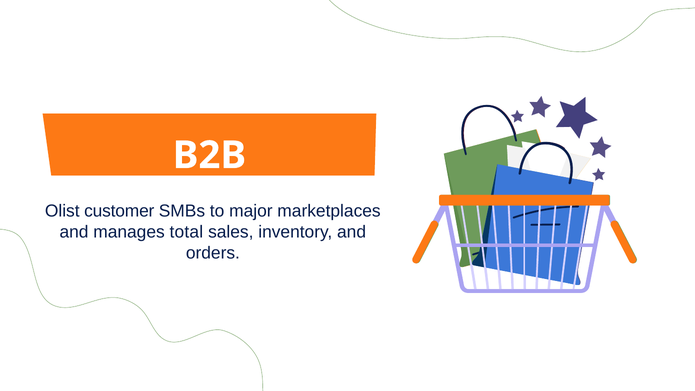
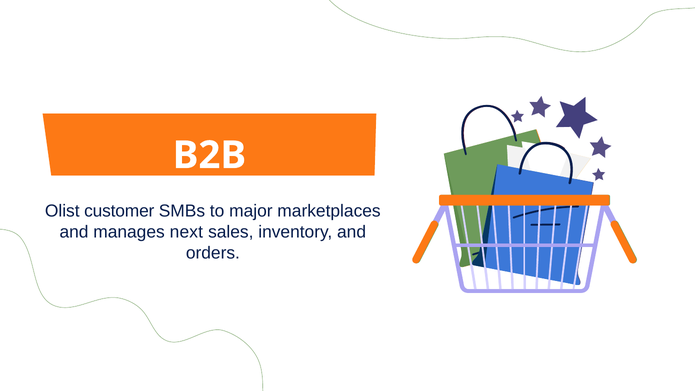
total: total -> next
